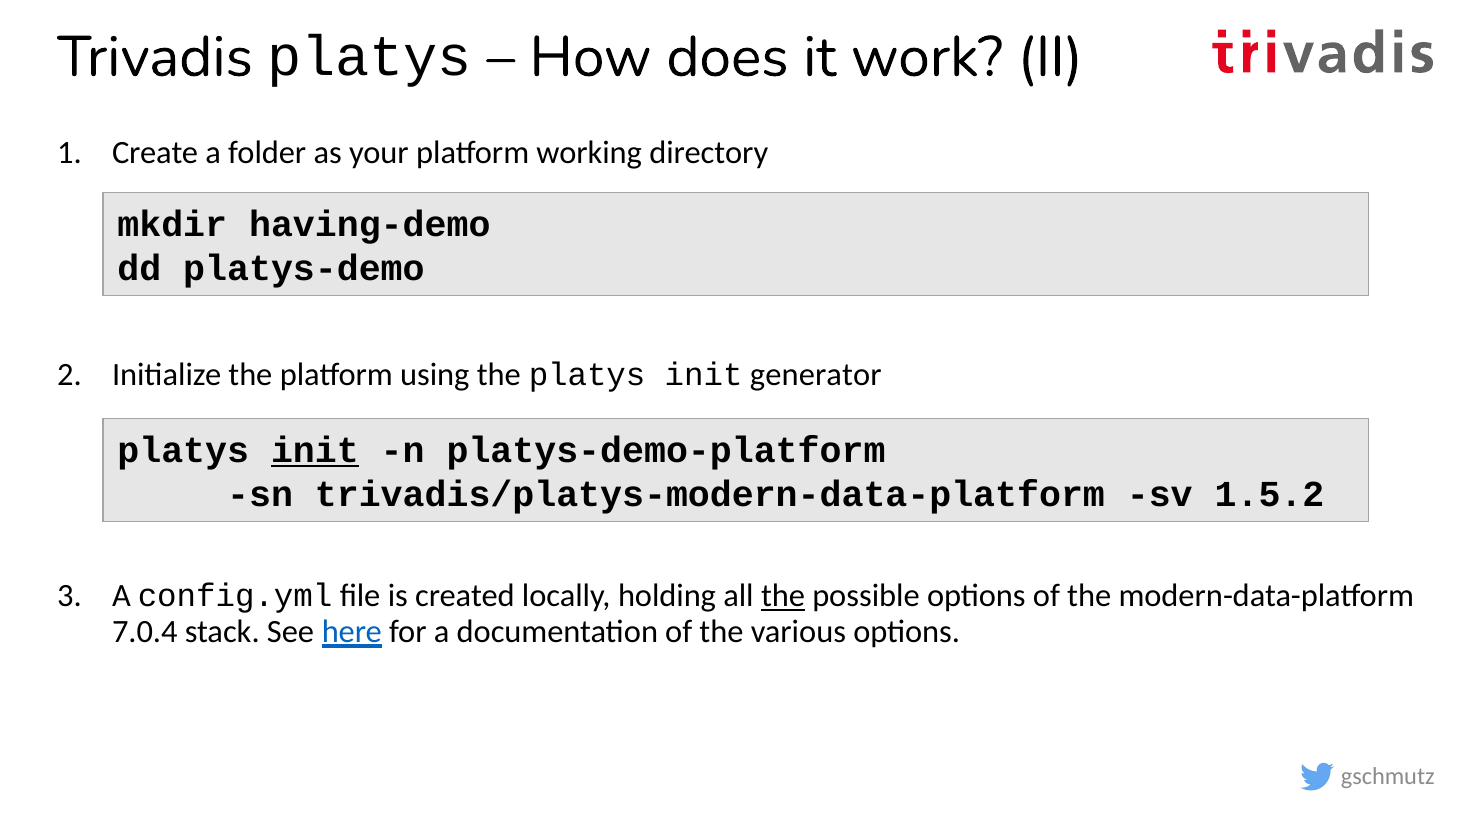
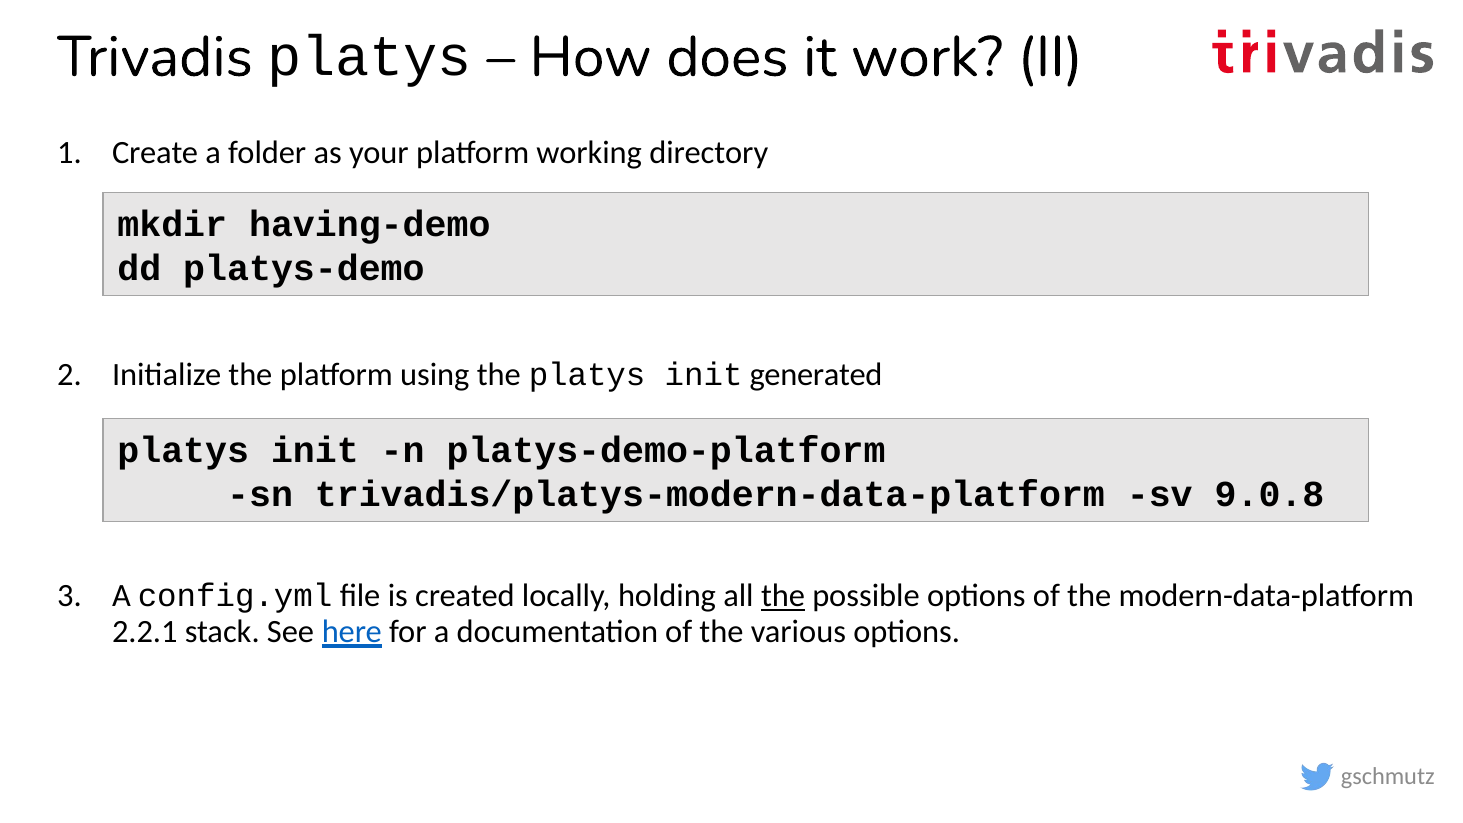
generator: generator -> generated
init at (315, 451) underline: present -> none
1.5.2: 1.5.2 -> 9.0.8
7.0.4: 7.0.4 -> 2.2.1
